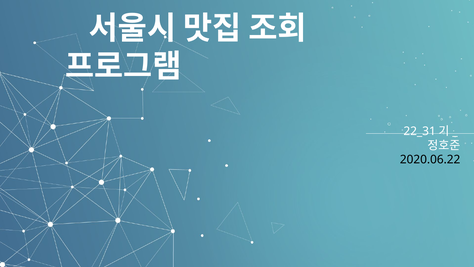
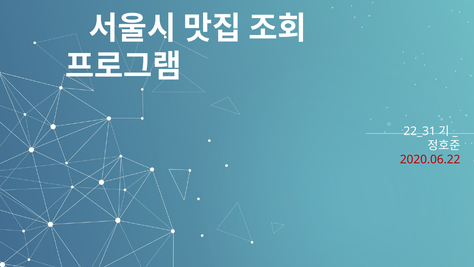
2020.06.22 colour: black -> red
